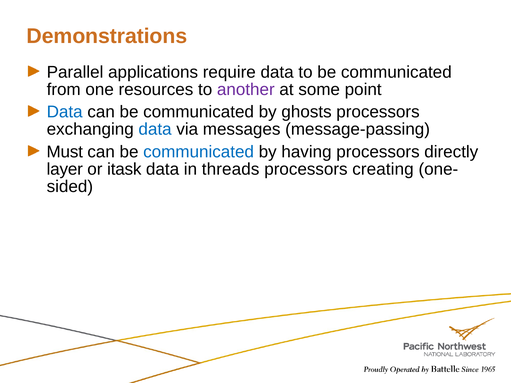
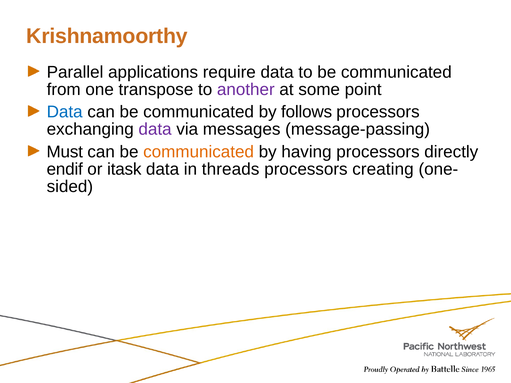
Demonstrations: Demonstrations -> Krishnamoorthy
resources: resources -> transpose
ghosts: ghosts -> follows
data at (155, 129) colour: blue -> purple
communicated at (199, 152) colour: blue -> orange
layer: layer -> endif
